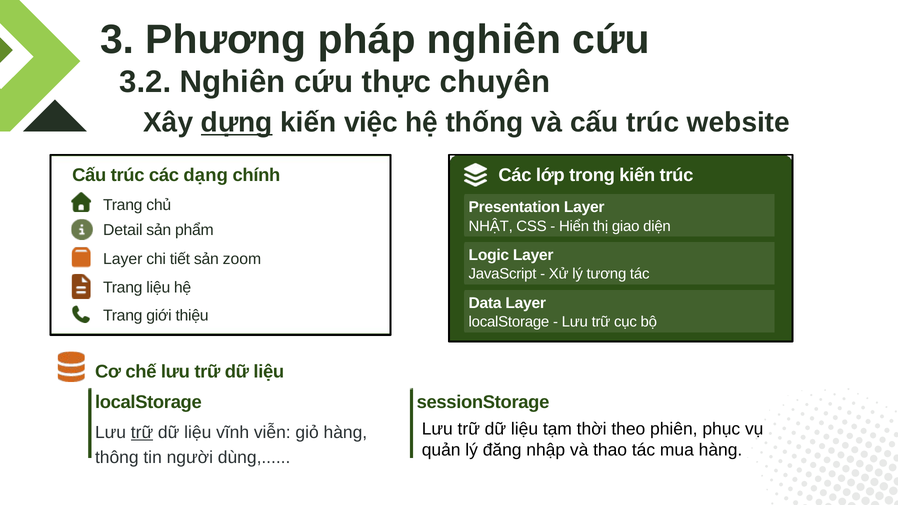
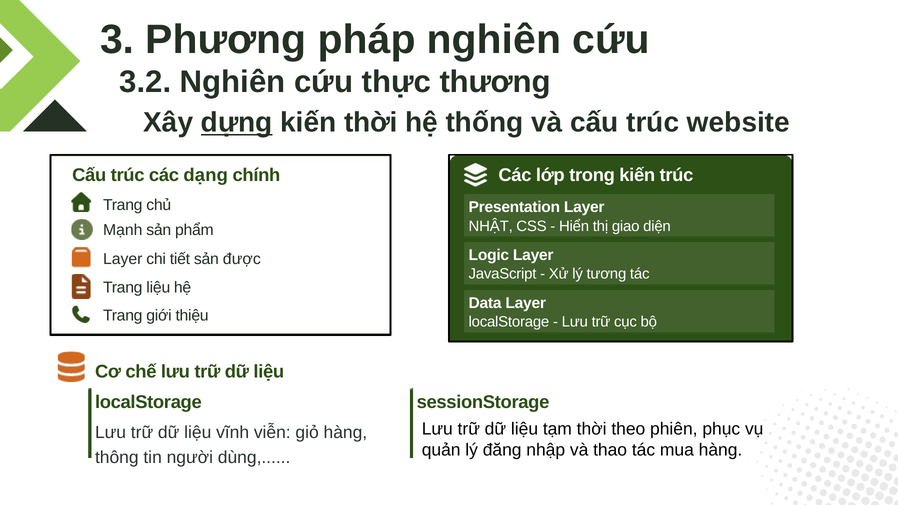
chuyên: chuyên -> thương
kiến việc: việc -> thời
Detail: Detail -> Mạnh
zoom: zoom -> được
trữ at (142, 432) underline: present -> none
